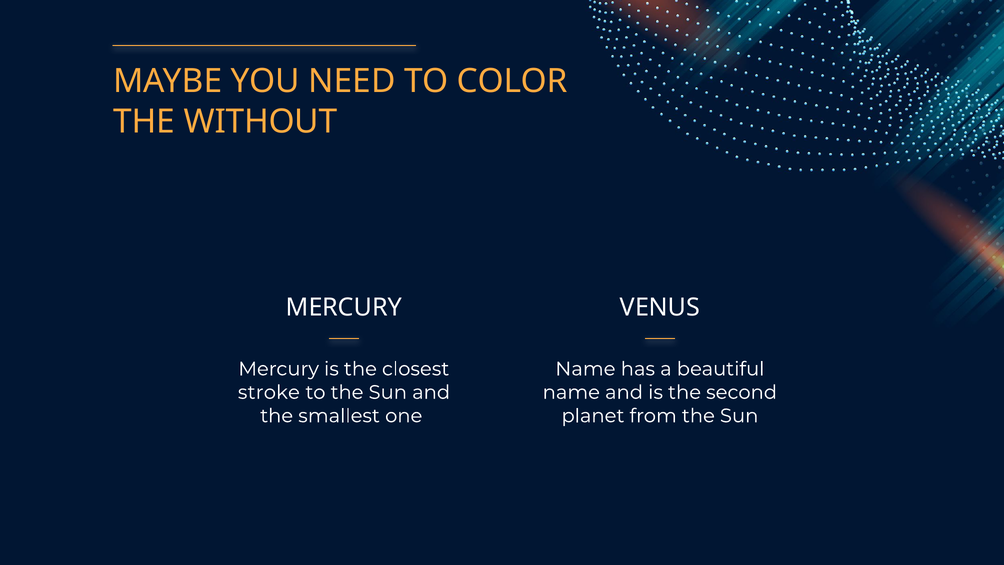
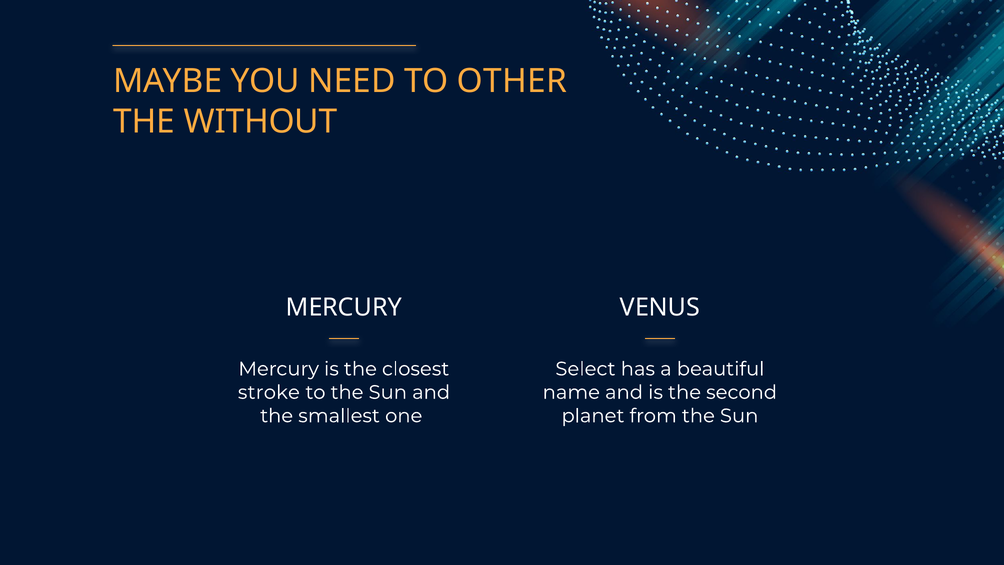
COLOR: COLOR -> OTHER
Name at (585, 369): Name -> Select
